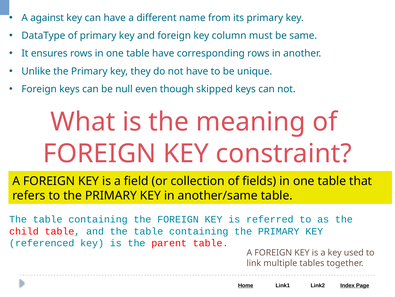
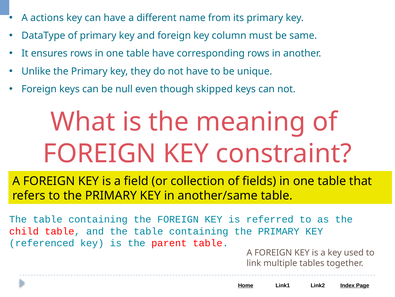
against: against -> actions
